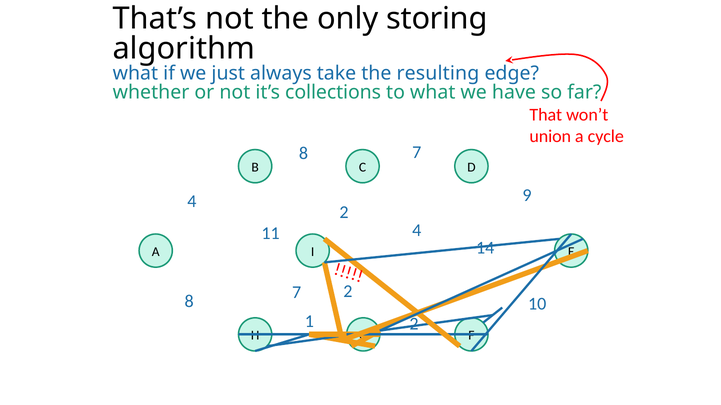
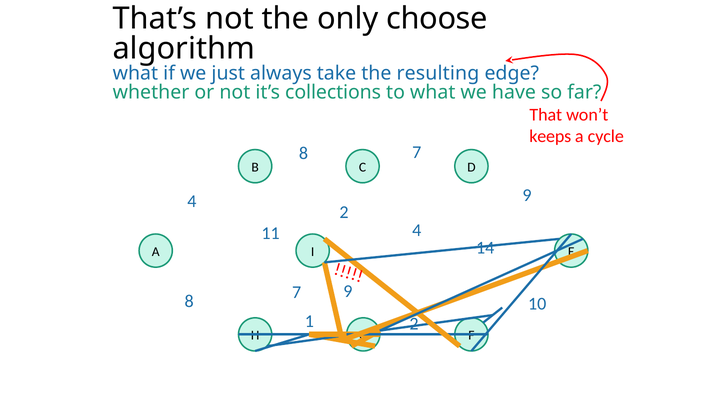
storing: storing -> choose
union: union -> keeps
2 at (348, 292): 2 -> 9
